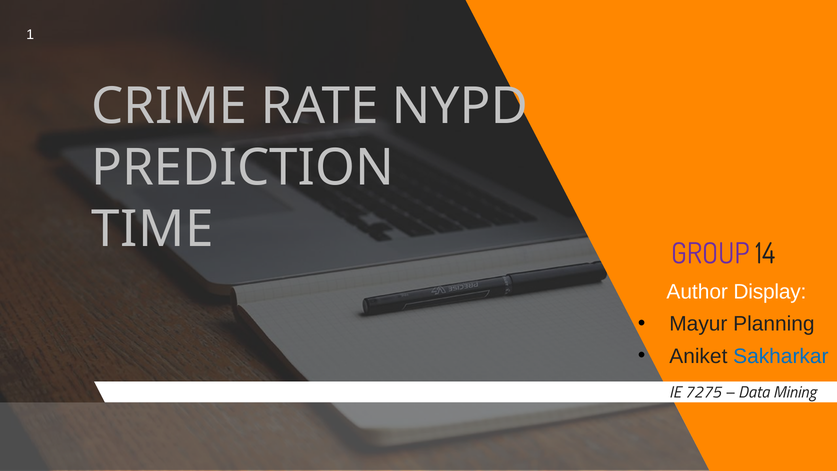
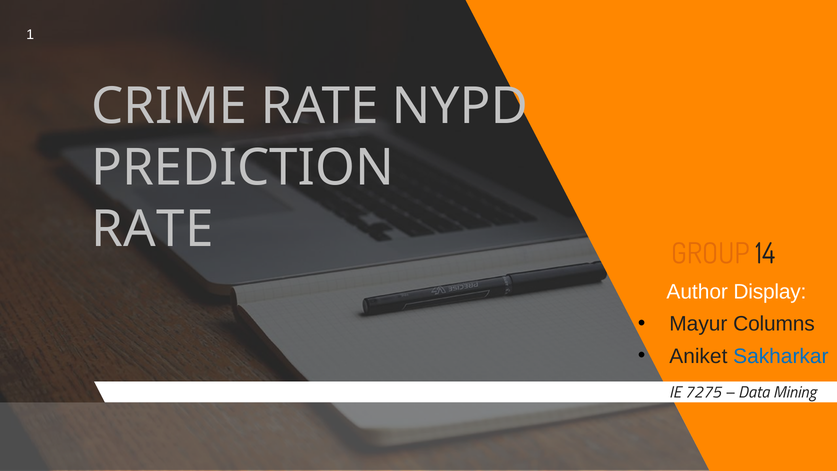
TIME at (152, 229): TIME -> RATE
GROUP colour: purple -> orange
Planning: Planning -> Columns
